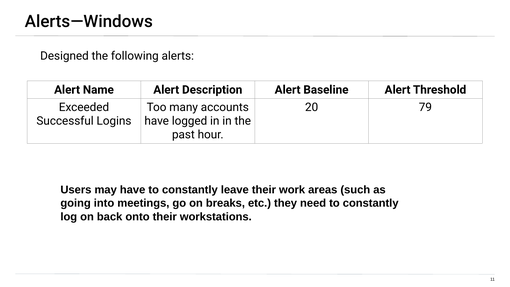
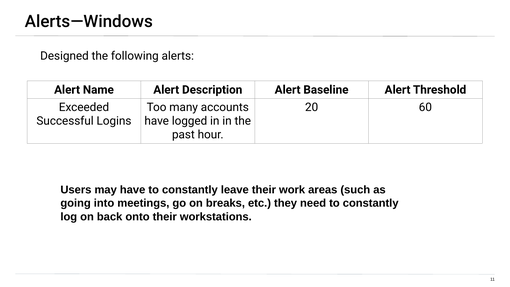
79: 79 -> 60
